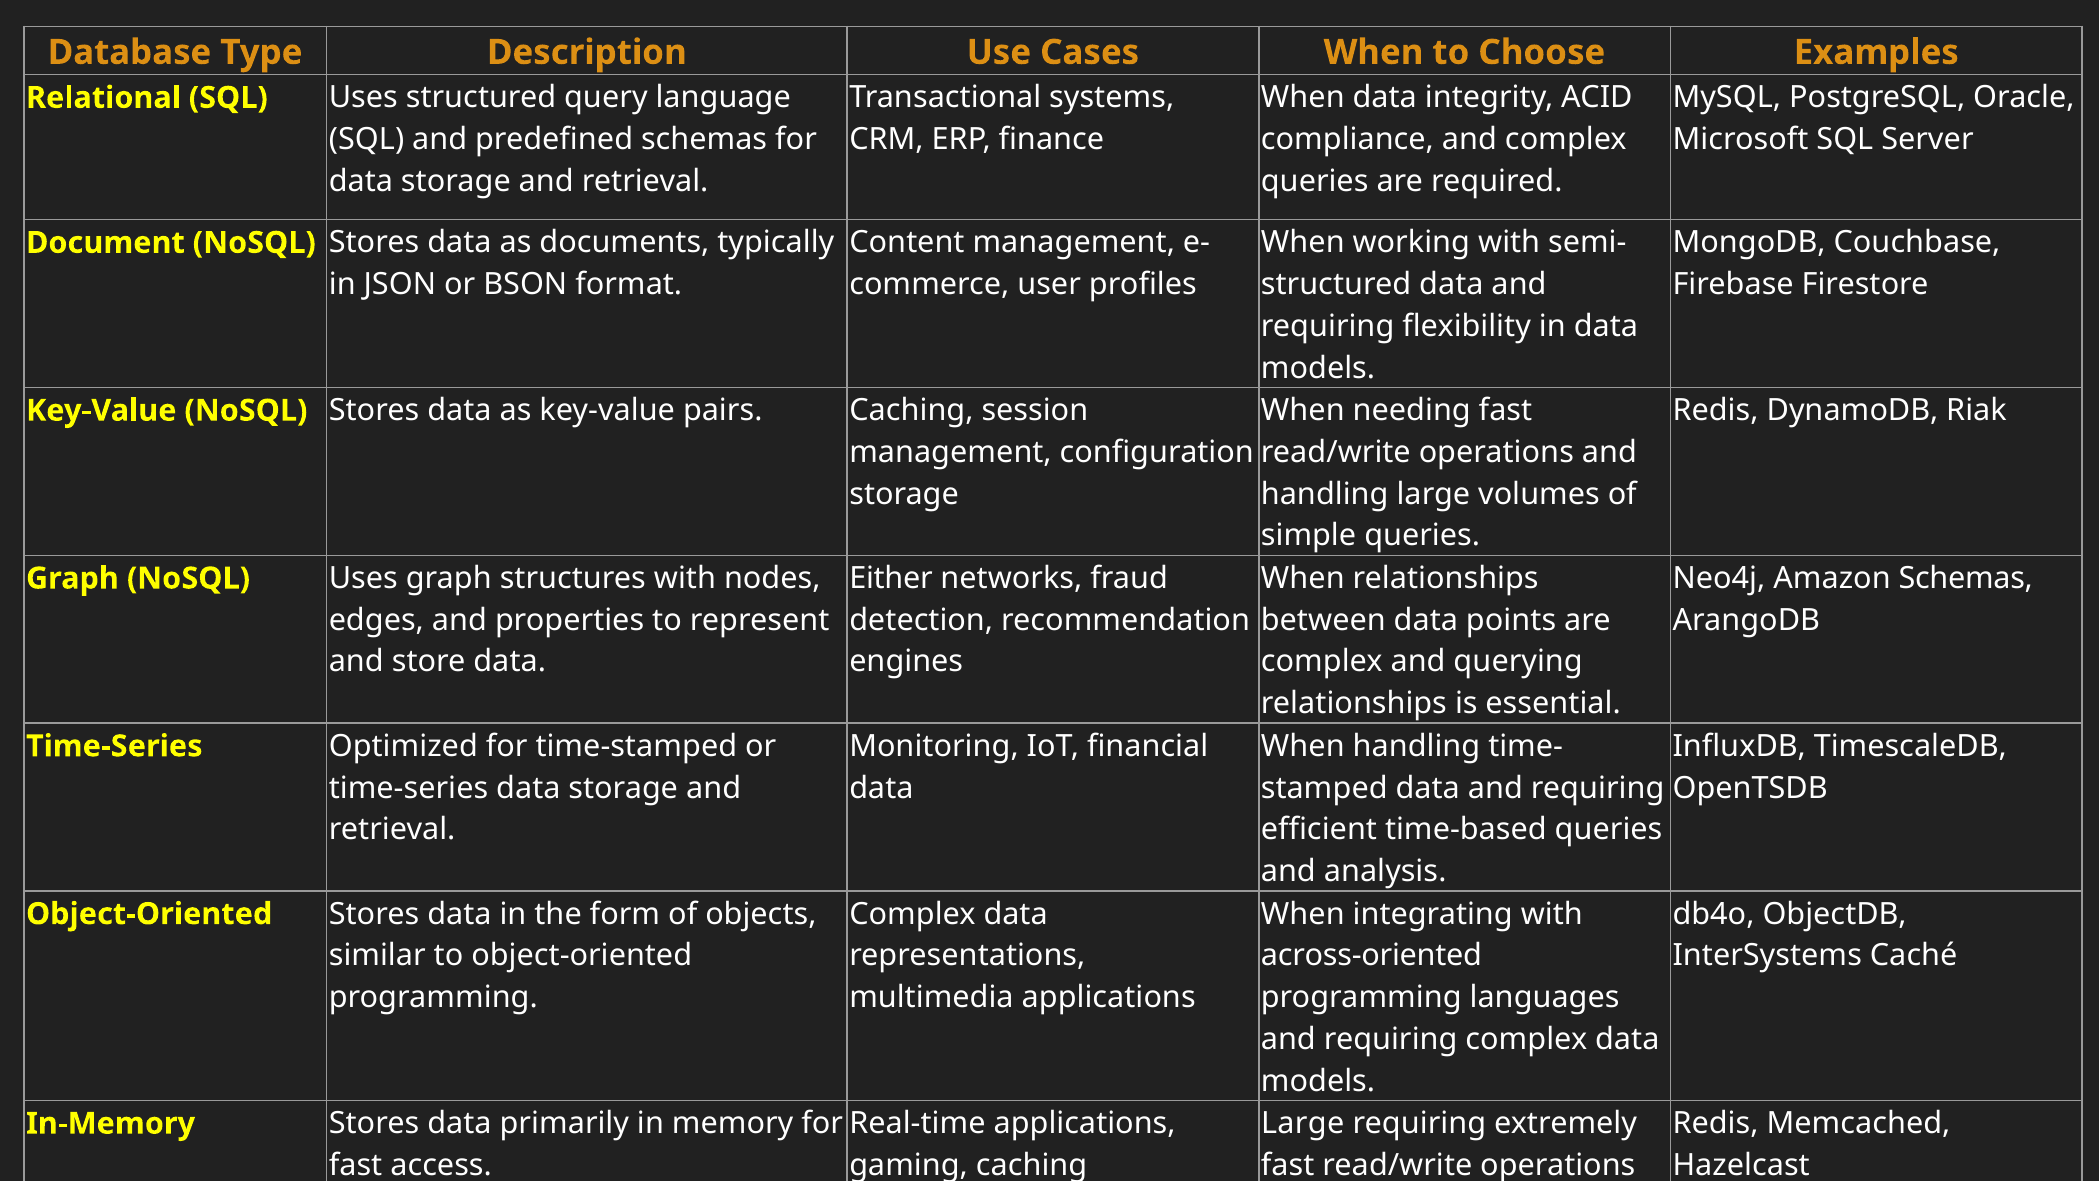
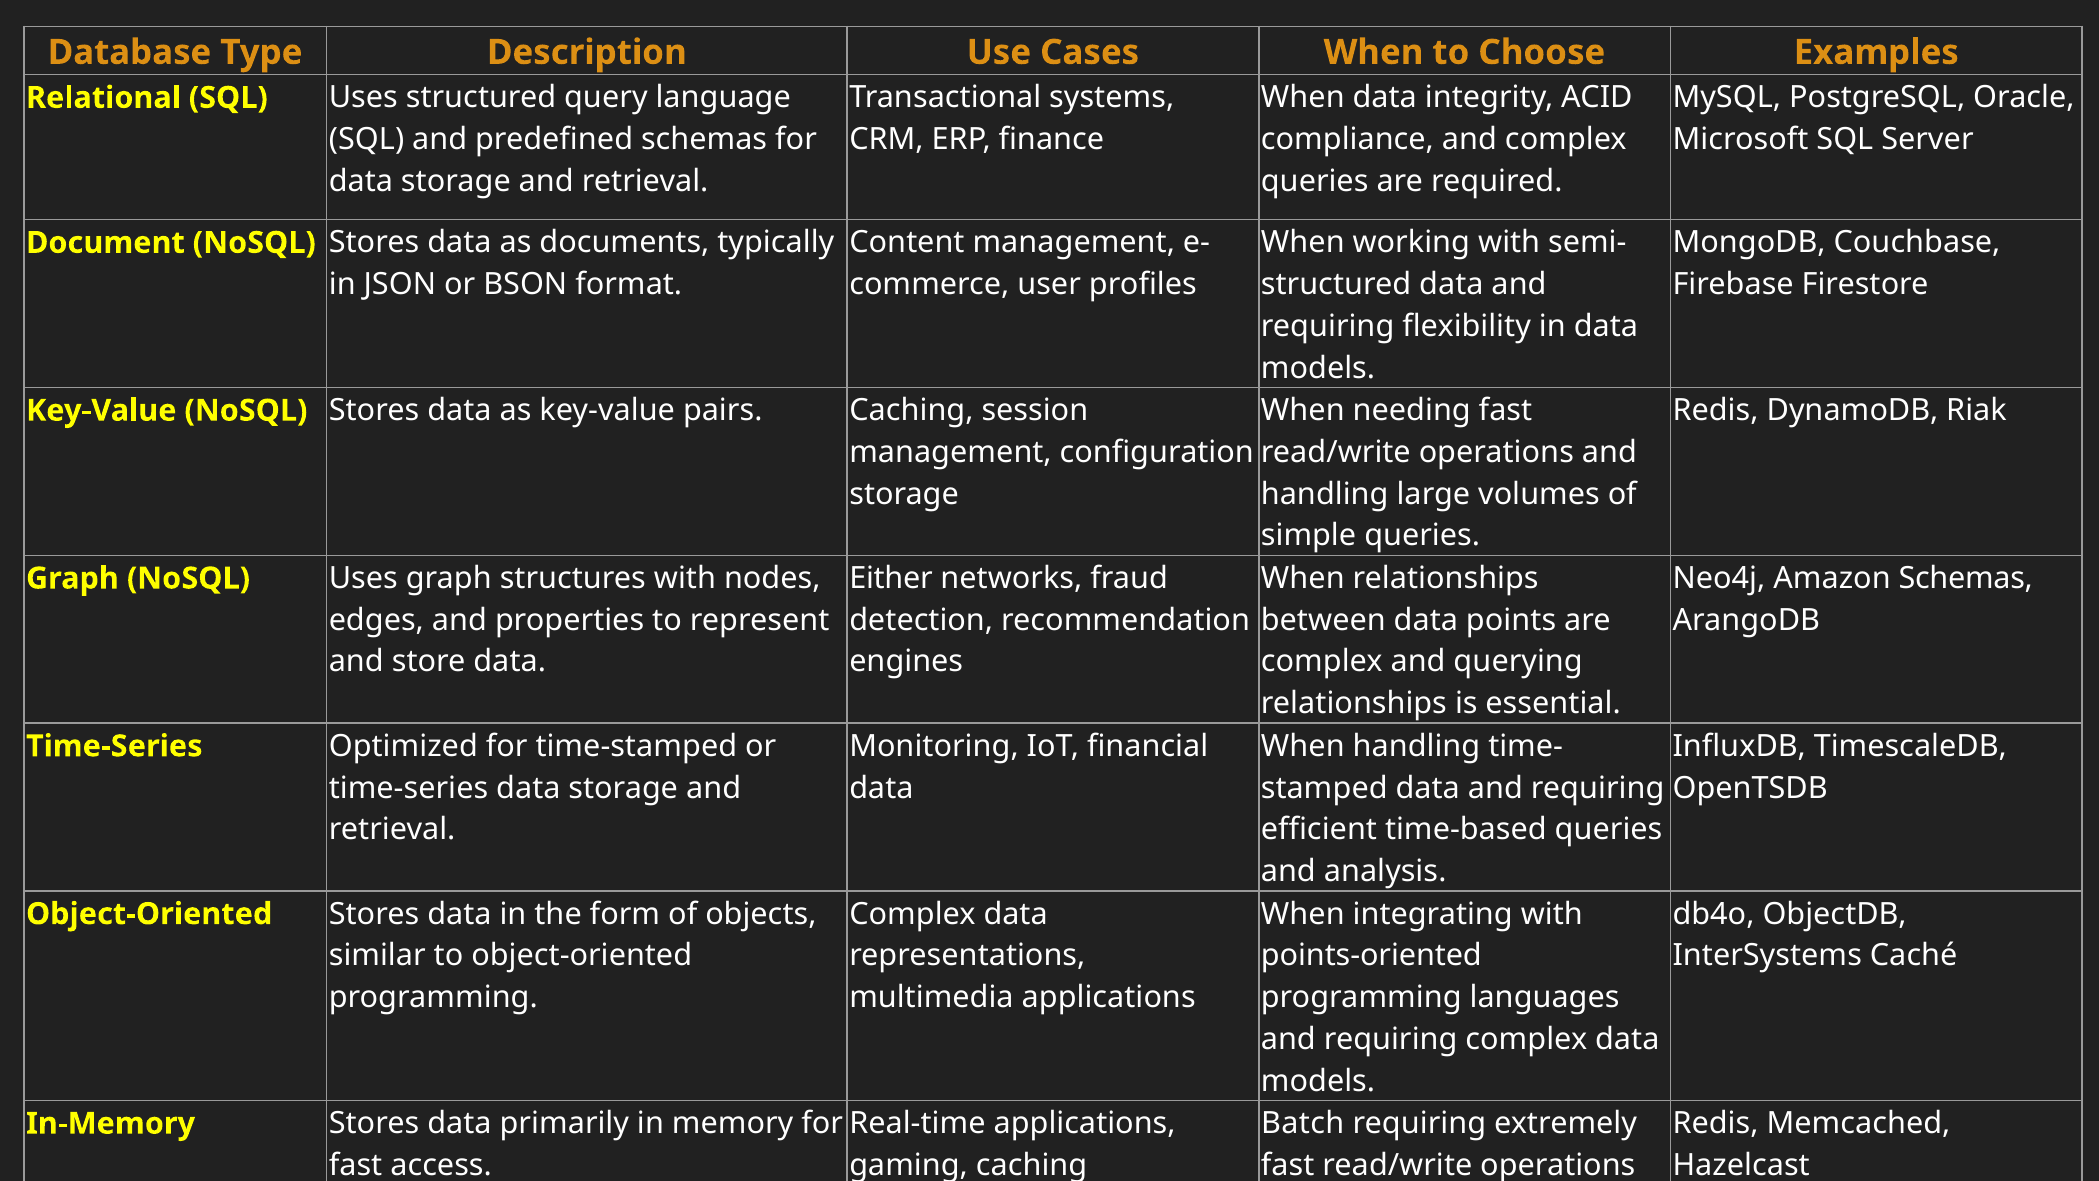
across-oriented: across-oriented -> points-oriented
Large at (1303, 1123): Large -> Batch
